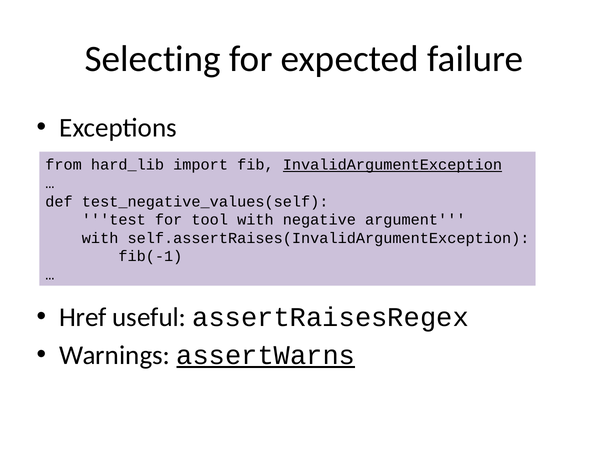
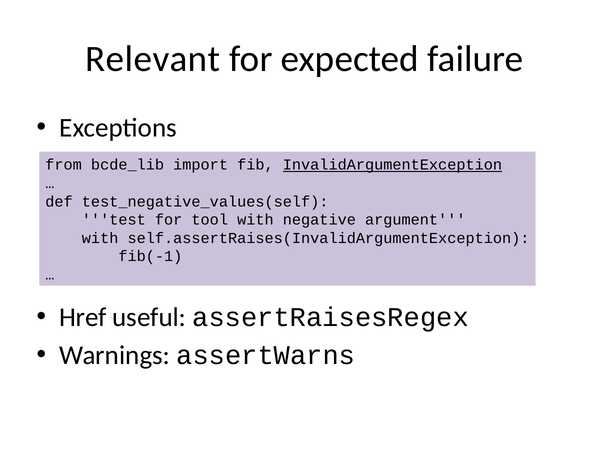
Selecting: Selecting -> Relevant
hard_lib: hard_lib -> bcde_lib
assertWarns underline: present -> none
